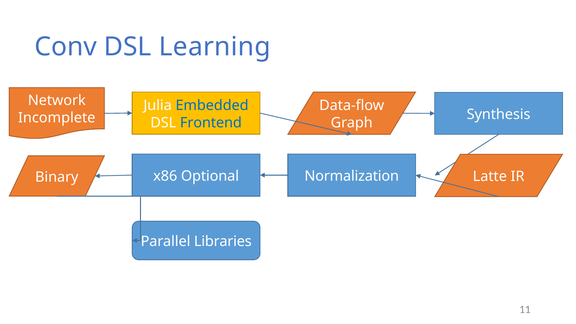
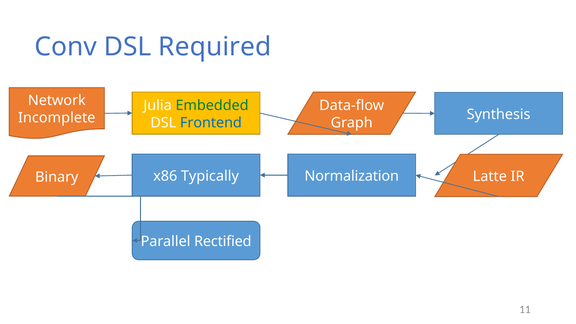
Learning: Learning -> Required
Embedded colour: blue -> green
Optional: Optional -> Typically
Libraries: Libraries -> Rectified
